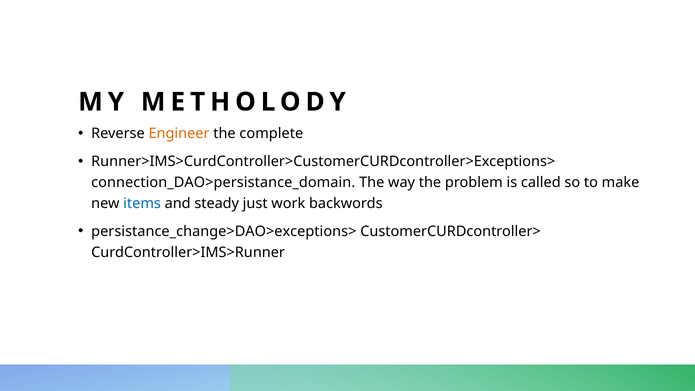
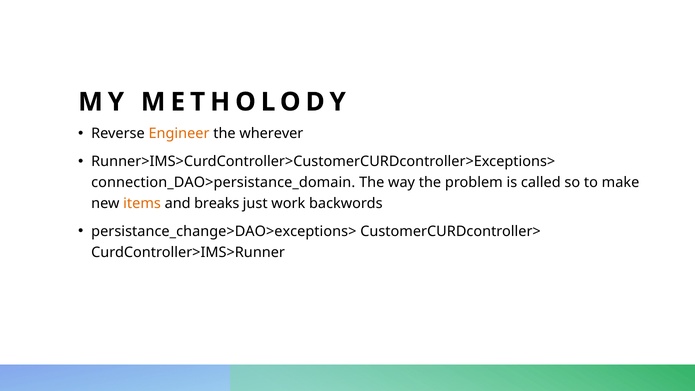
complete: complete -> wherever
items colour: blue -> orange
steady: steady -> breaks
